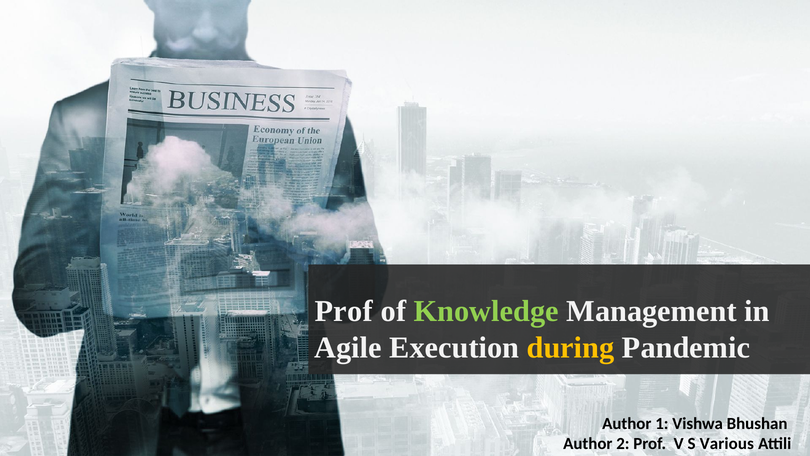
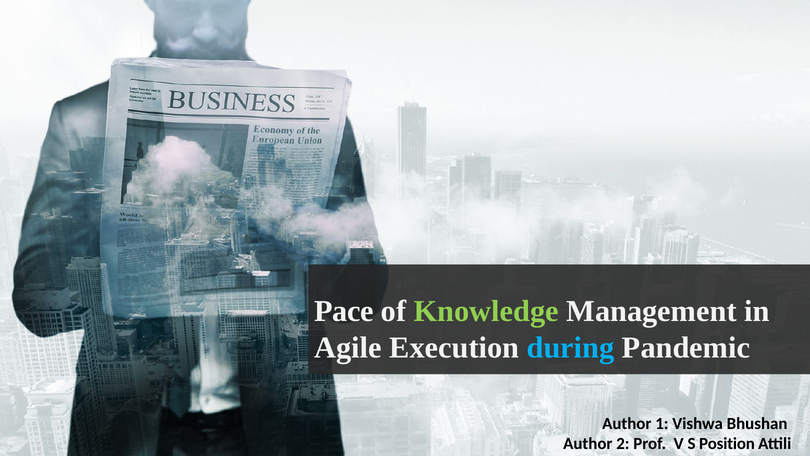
Prof at (344, 311): Prof -> Pace
during colour: yellow -> light blue
Various: Various -> Position
